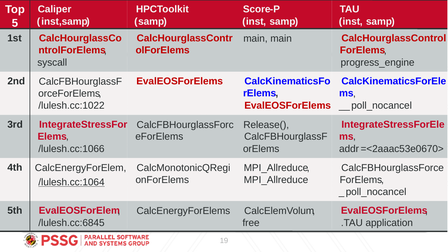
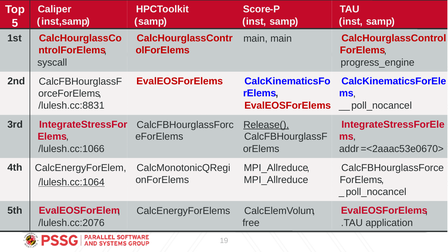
/lulesh.cc:1022: /lulesh.cc:1022 -> /lulesh.cc:8831
Release( underline: none -> present
/lulesh.cc:6845: /lulesh.cc:6845 -> /lulesh.cc:2076
